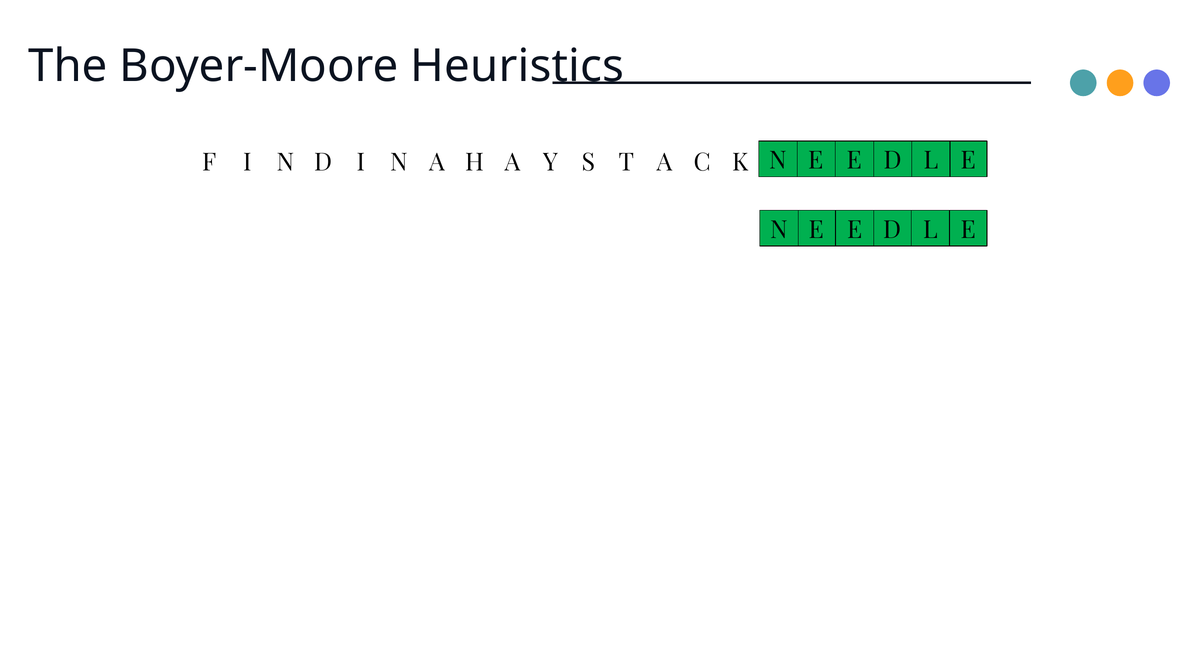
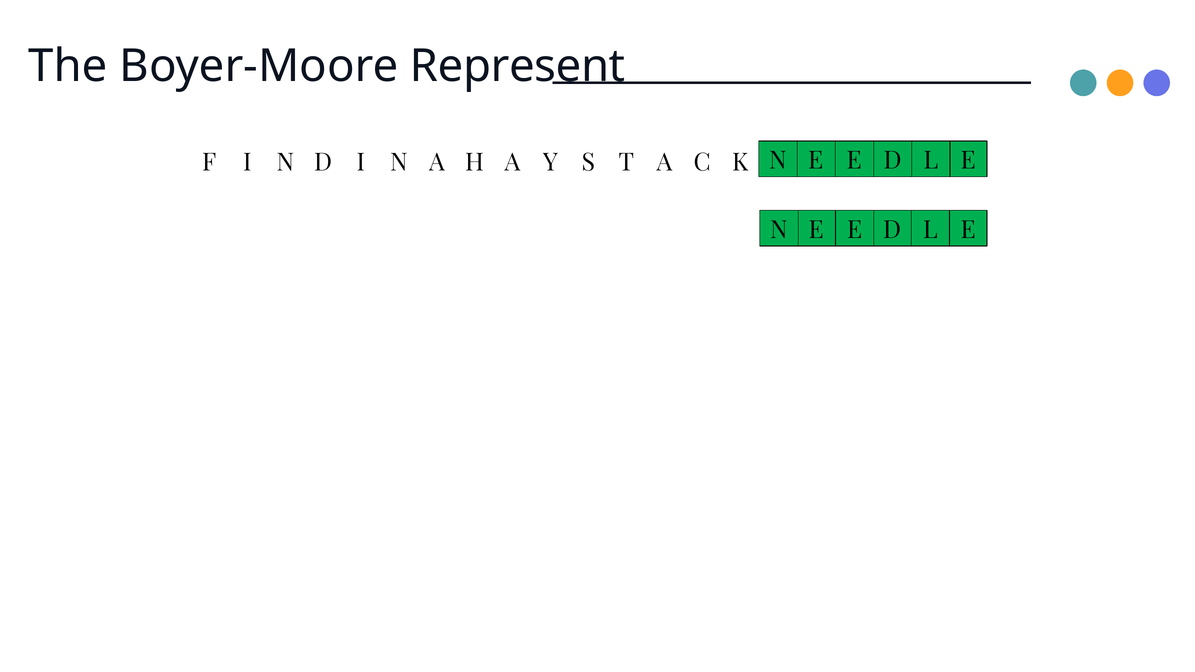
Heuristics: Heuristics -> Represent
